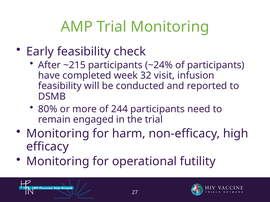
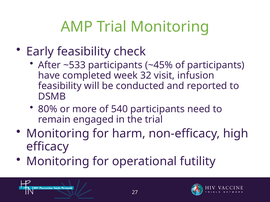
~215: ~215 -> ~533
~24%: ~24% -> ~45%
244: 244 -> 540
